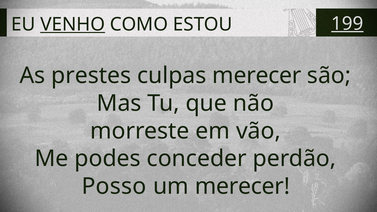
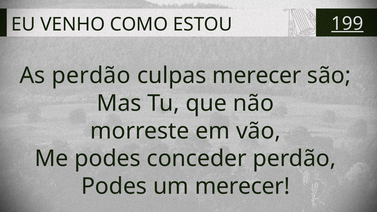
VENHO underline: present -> none
As prestes: prestes -> perdão
Posso at (114, 186): Posso -> Podes
